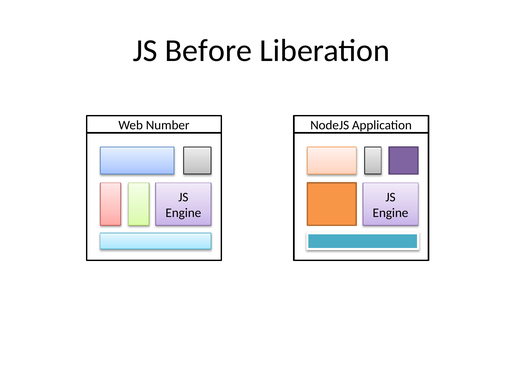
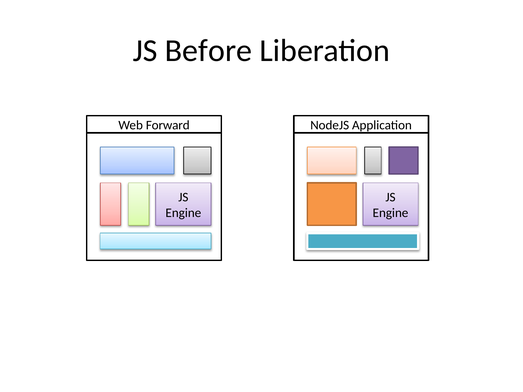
Number: Number -> Forward
